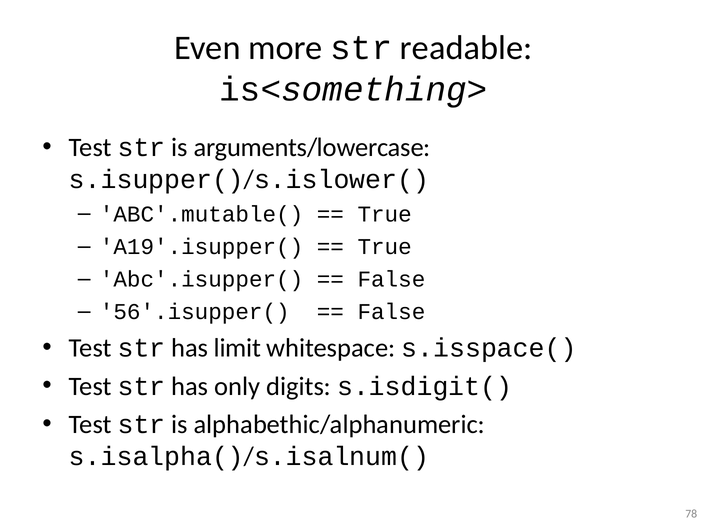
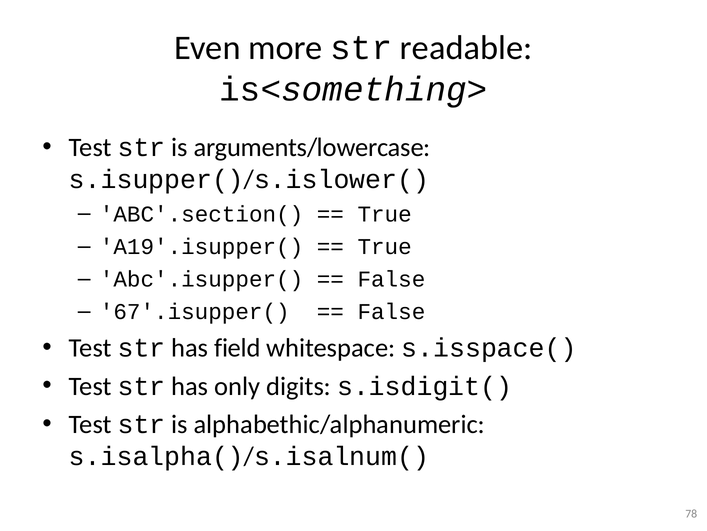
ABC'.mutable(: ABC'.mutable( -> ABC'.section(
56'.isupper(: 56'.isupper( -> 67'.isupper(
limit: limit -> field
